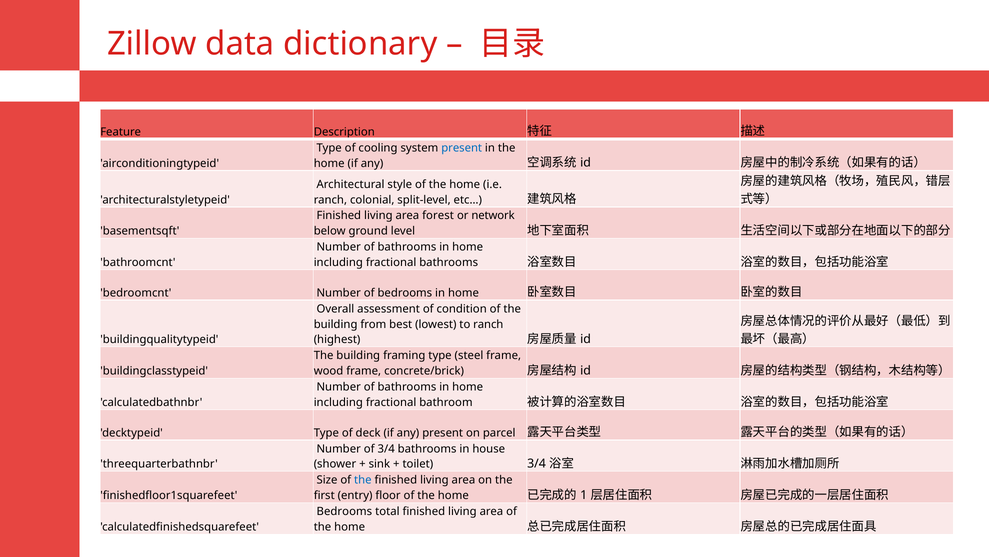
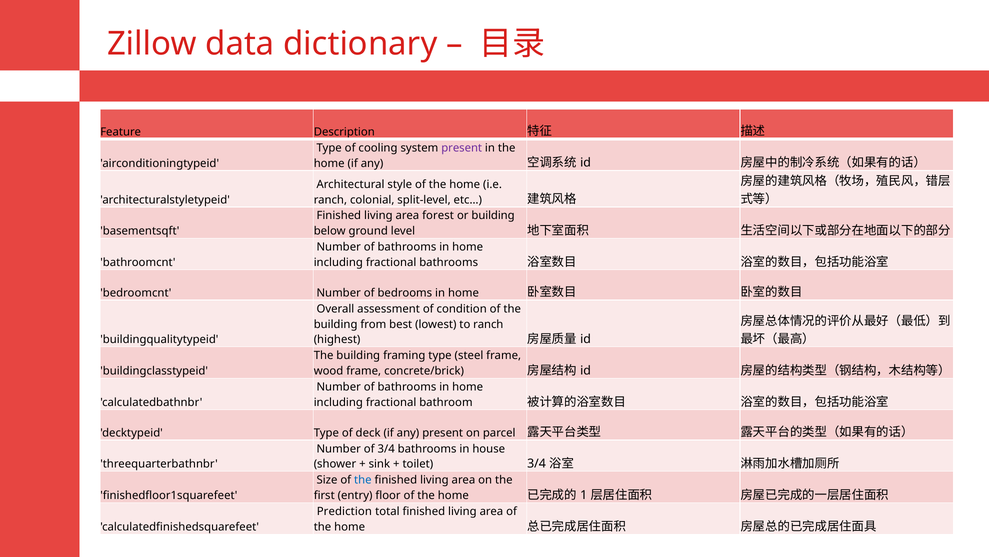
present at (462, 148) colour: blue -> purple
or network: network -> building
Bedrooms at (344, 511): Bedrooms -> Prediction
